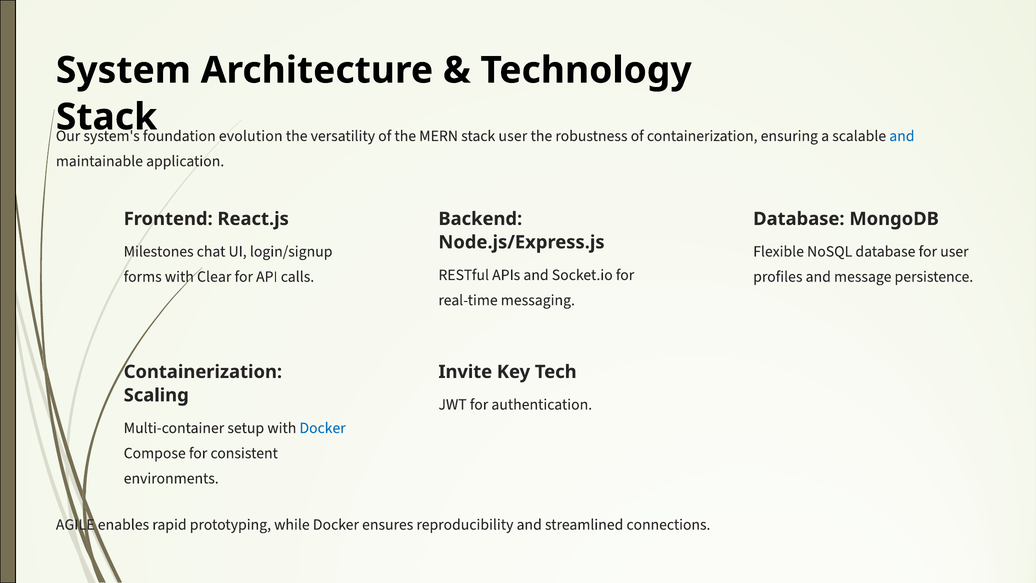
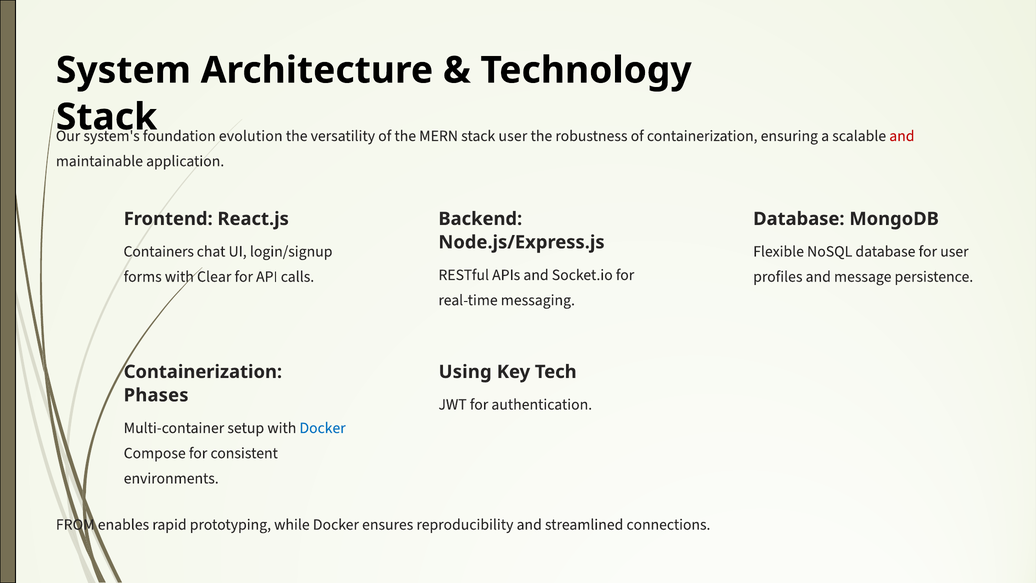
and at (902, 136) colour: blue -> red
Milestones: Milestones -> Containers
Invite: Invite -> Using
Scaling: Scaling -> Phases
AGILE: AGILE -> FROM
